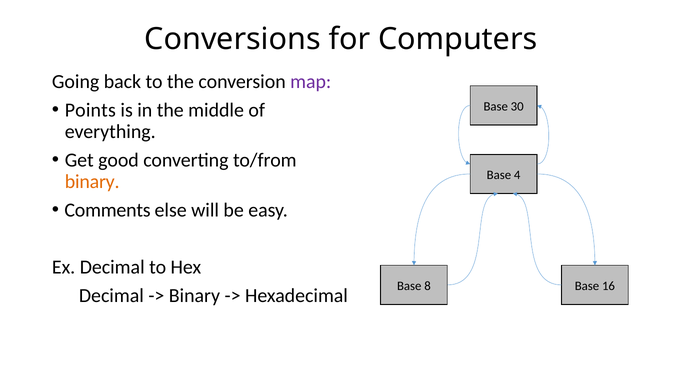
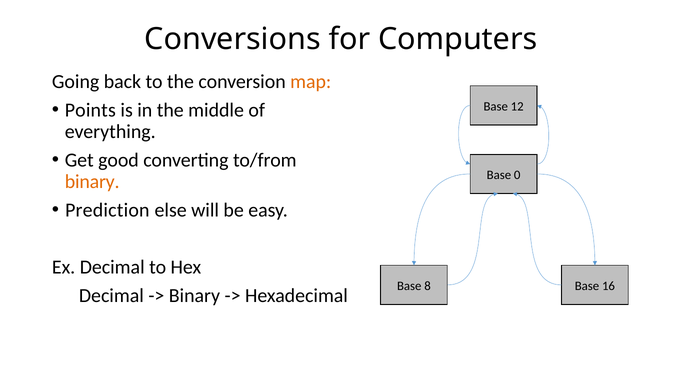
map colour: purple -> orange
30: 30 -> 12
4: 4 -> 0
Comments: Comments -> Prediction
